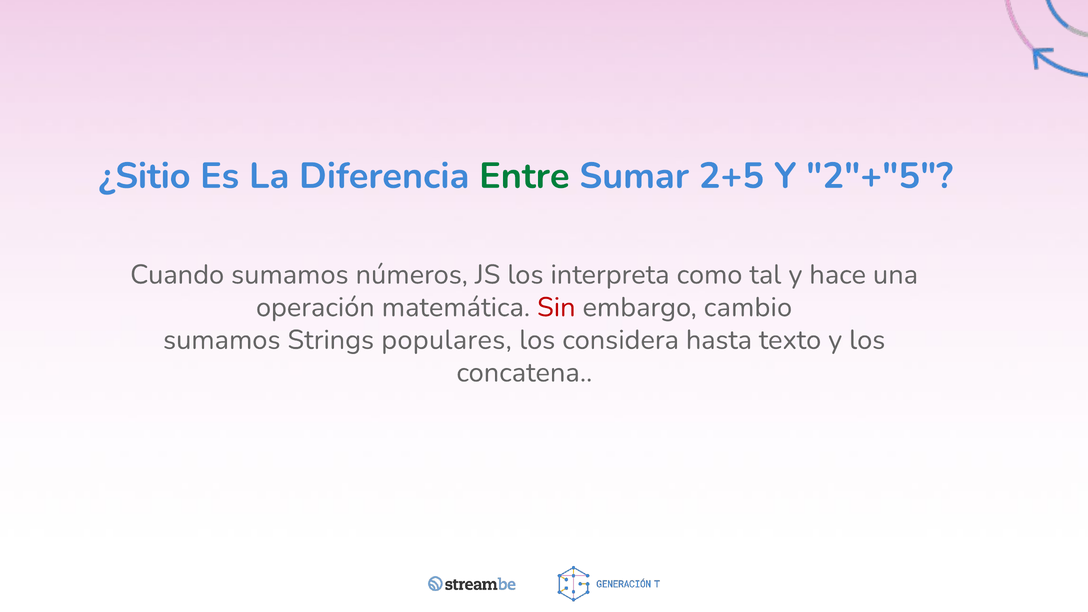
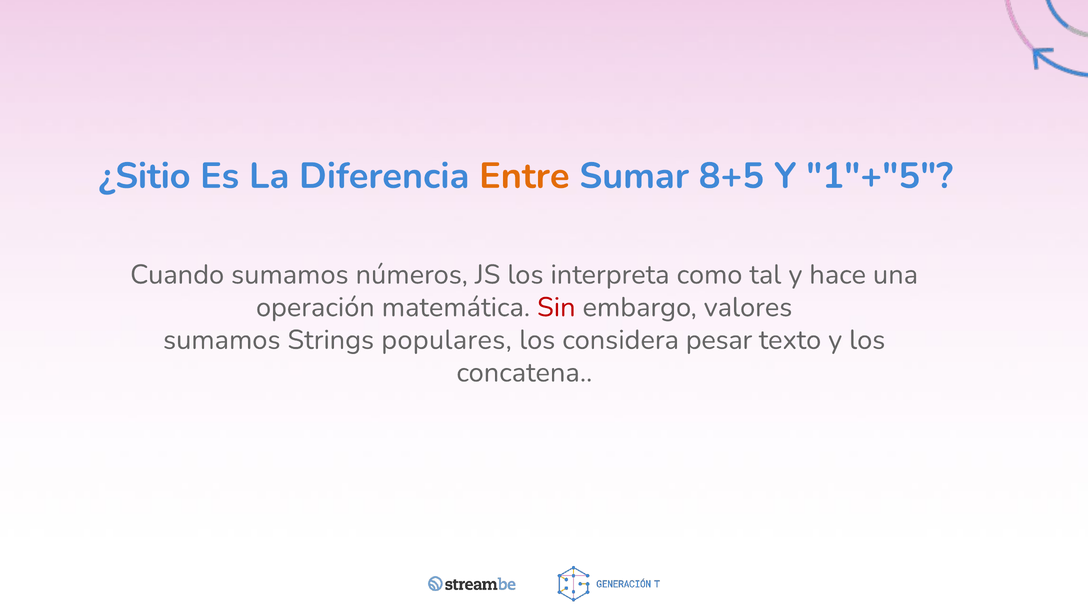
Entre colour: green -> orange
2+5: 2+5 -> 8+5
2"+"5: 2"+"5 -> 1"+"5
cambio: cambio -> valores
hasta: hasta -> pesar
